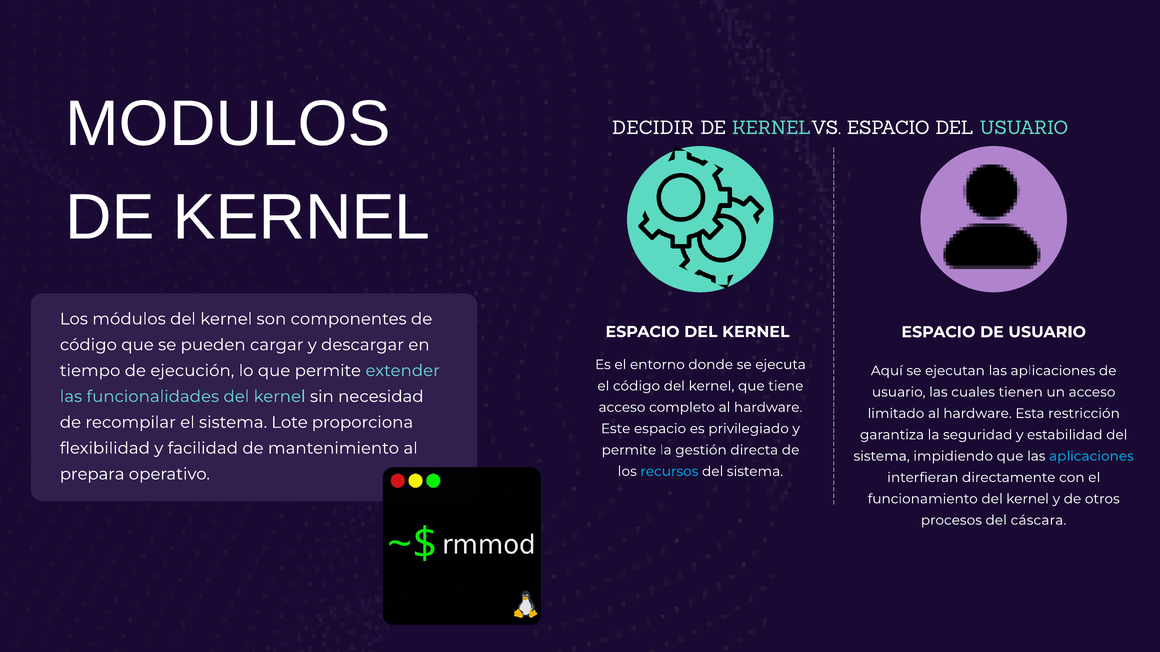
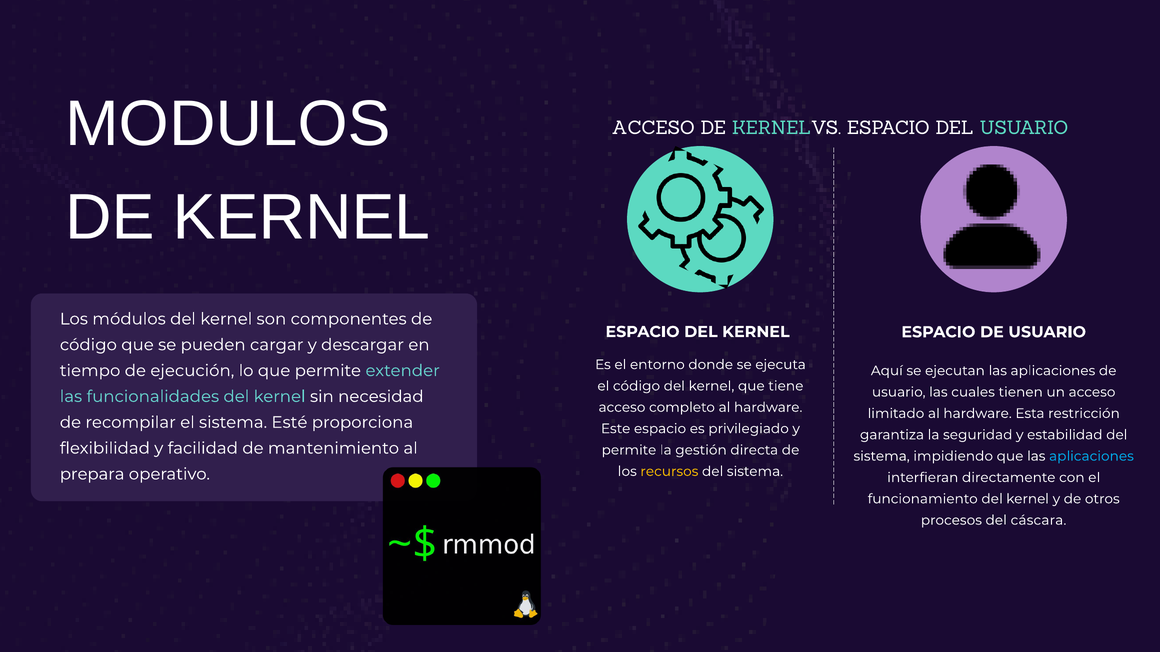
DECIDIR at (653, 128): DECIDIR -> ACCESO
Lote: Lote -> Esté
recursos colour: light blue -> yellow
